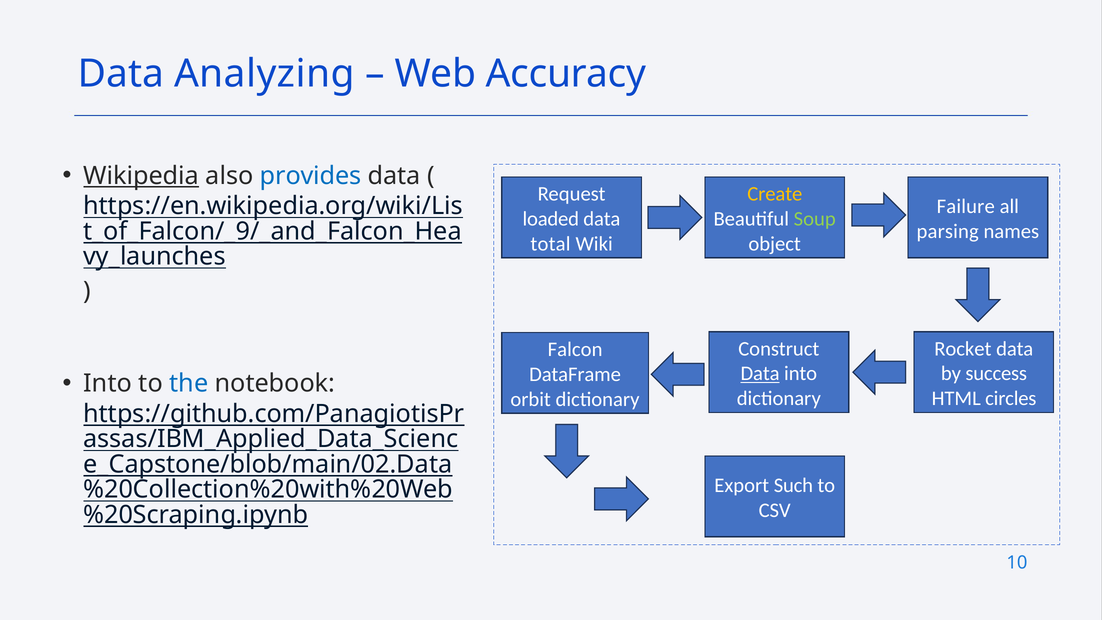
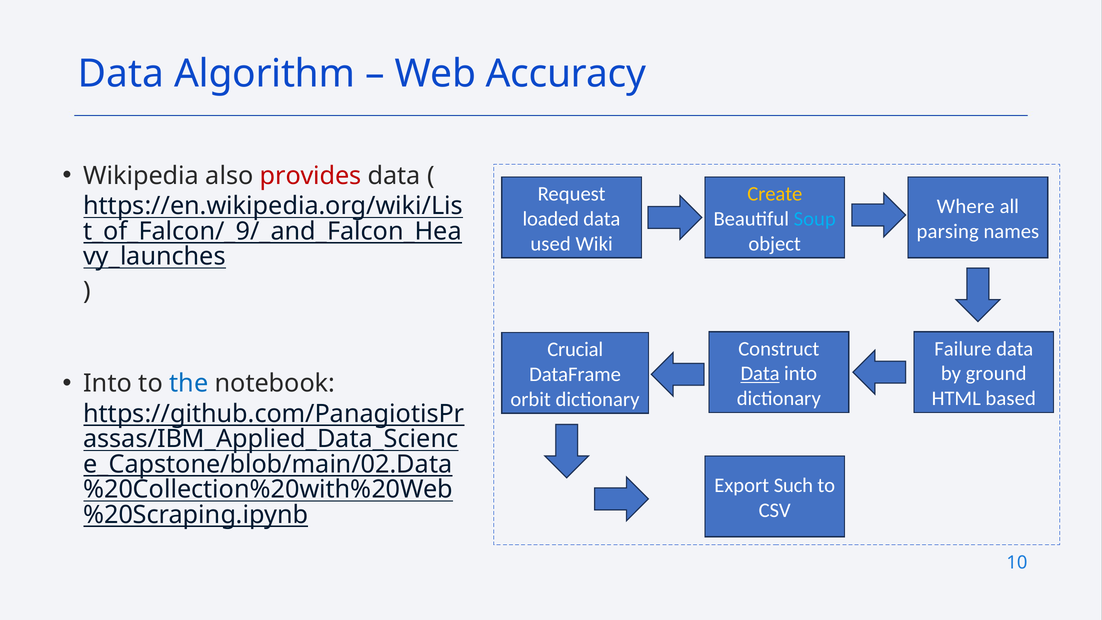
Analyzing: Analyzing -> Algorithm
Wikipedia underline: present -> none
provides colour: blue -> red
Failure: Failure -> Where
Soup colour: light green -> light blue
total: total -> used
Rocket: Rocket -> Failure
Falcon: Falcon -> Crucial
success: success -> ground
circles: circles -> based
